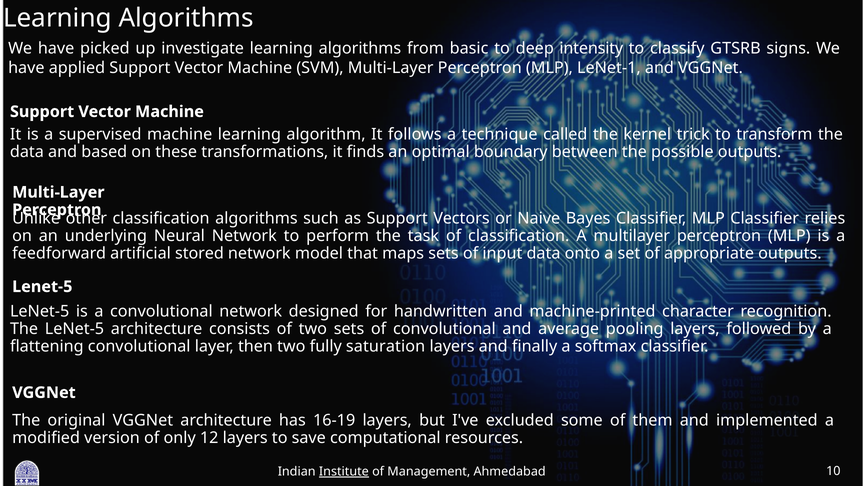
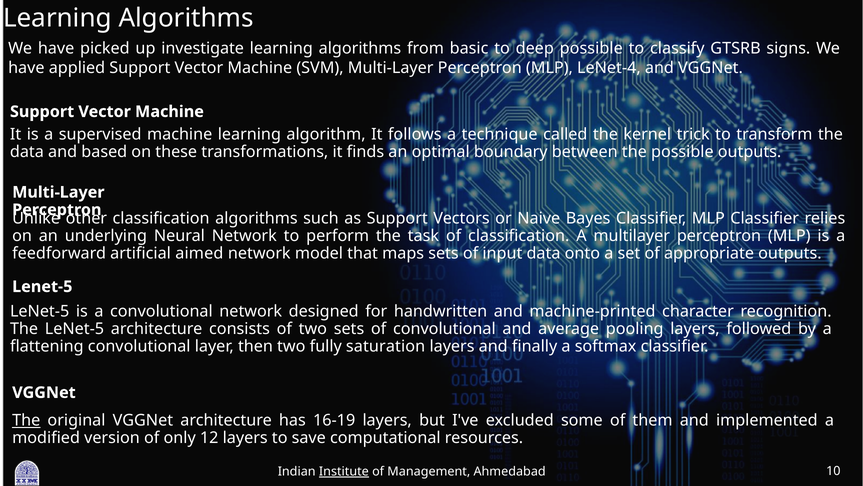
deep intensity: intensity -> possible
LeNet-1: LeNet-1 -> LeNet-4
stored: stored -> aimed
The at (26, 420) underline: none -> present
